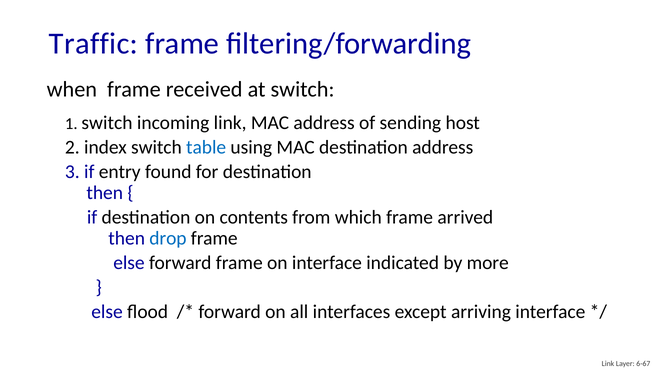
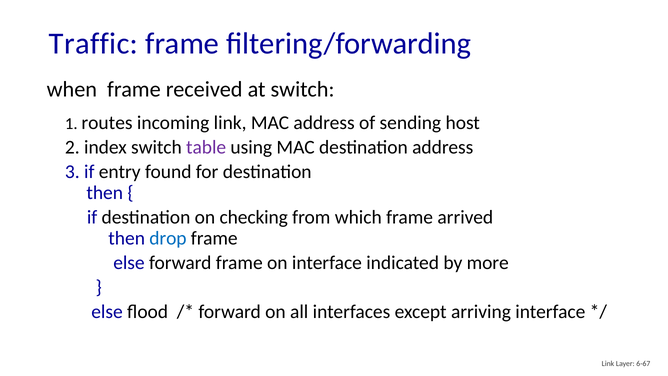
1 switch: switch -> routes
table colour: blue -> purple
contents: contents -> checking
